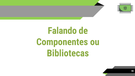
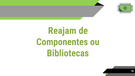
Falando: Falando -> Reajam
